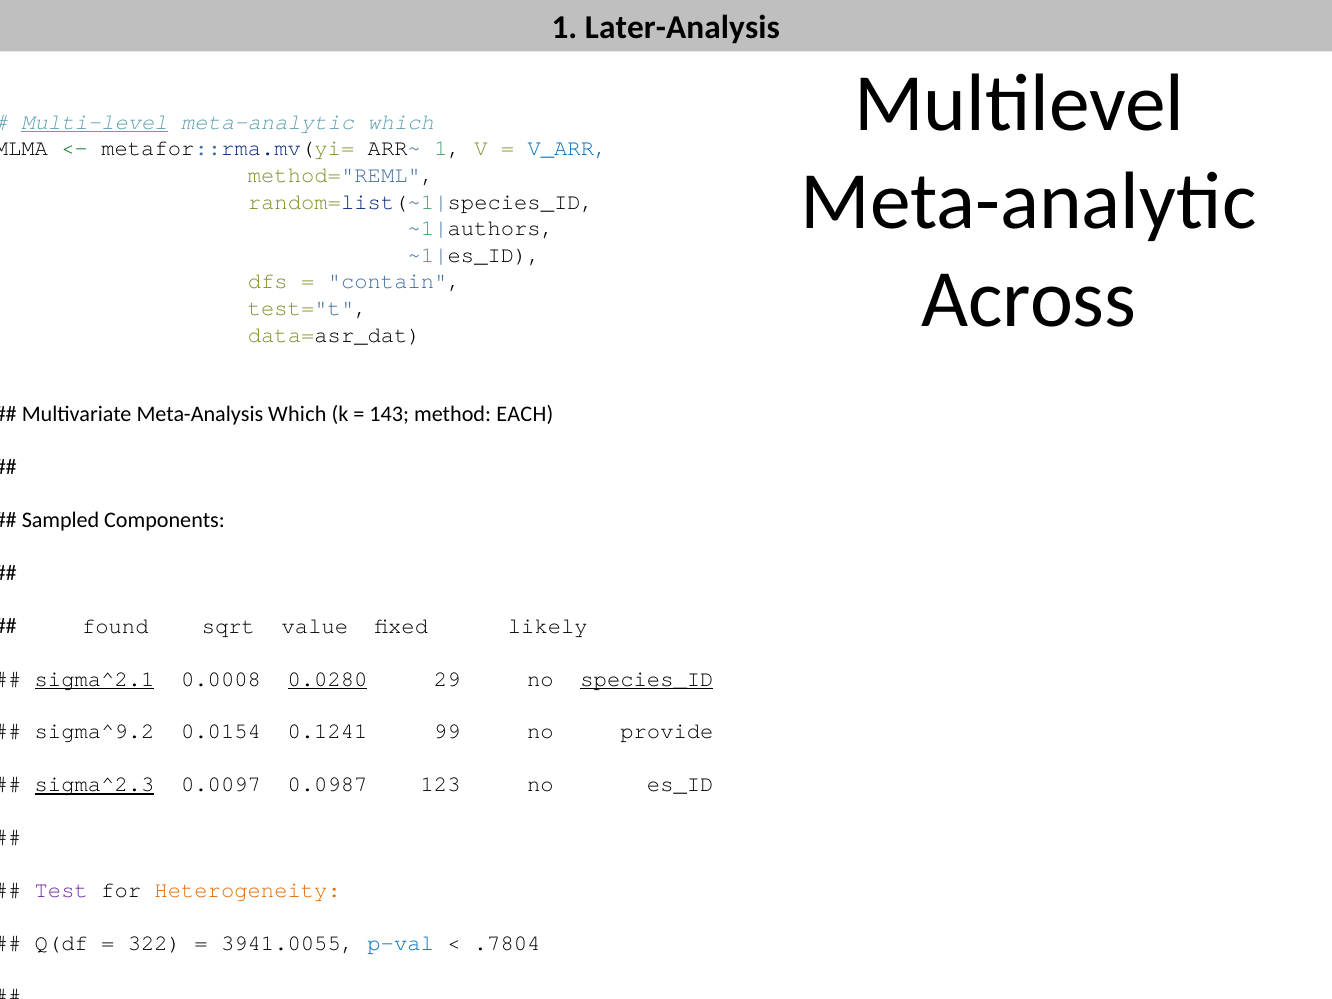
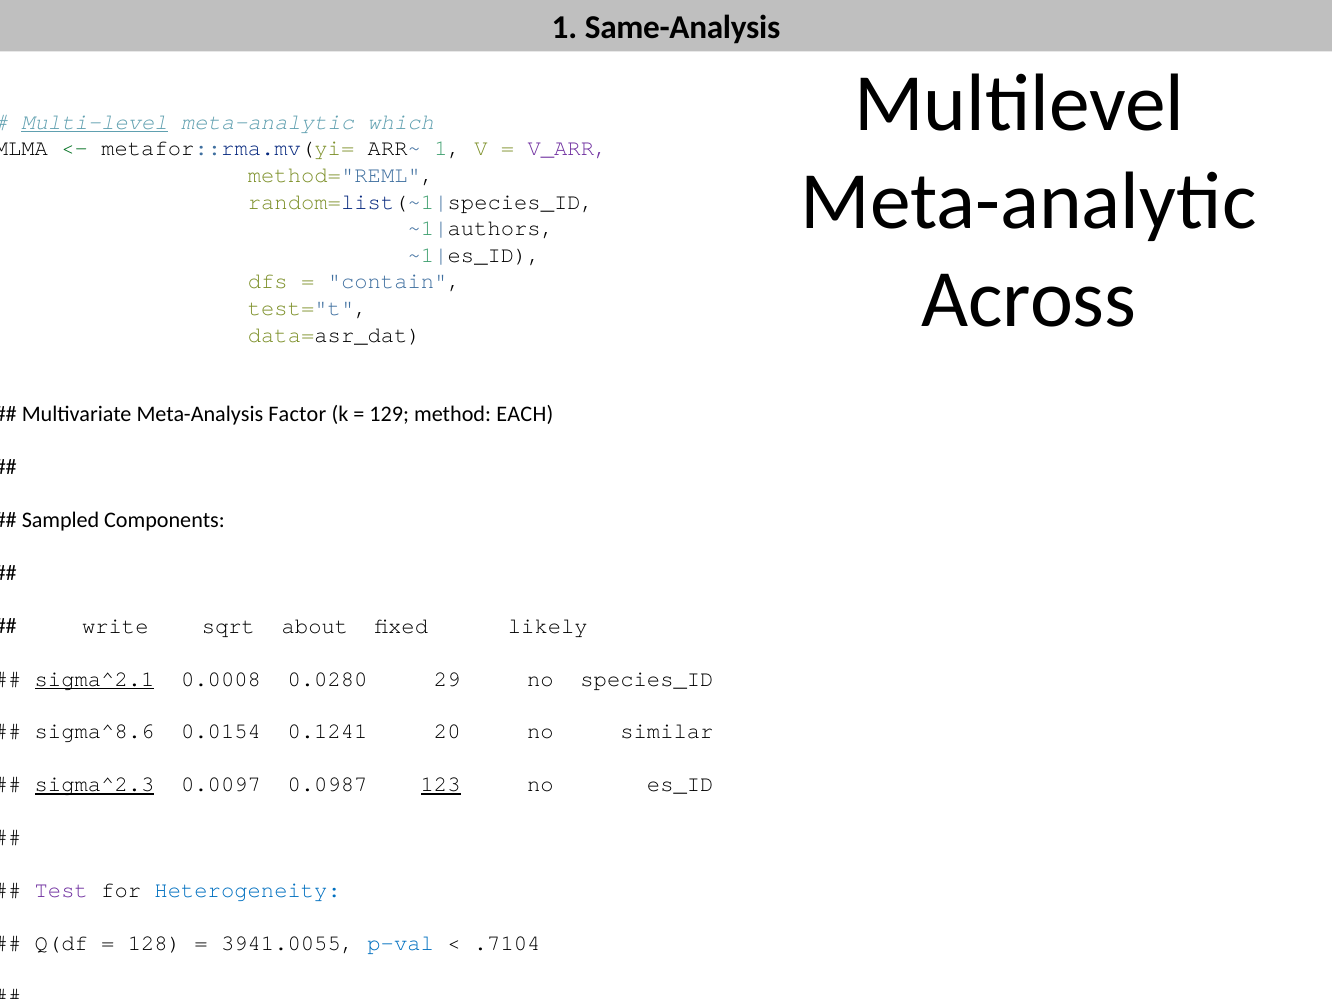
Later-Analysis: Later-Analysis -> Same-Analysis
V_ARR colour: blue -> purple
Meta-Analysis Which: Which -> Factor
143: 143 -> 129
found: found -> write
value: value -> about
0.0280 underline: present -> none
species_ID underline: present -> none
sigma^9.2: sigma^9.2 -> sigma^8.6
0.1241 99: 99 -> 20
provide: provide -> similar
123 underline: none -> present
Heterogeneity colour: orange -> blue
322: 322 -> 128
.7804: .7804 -> .7104
